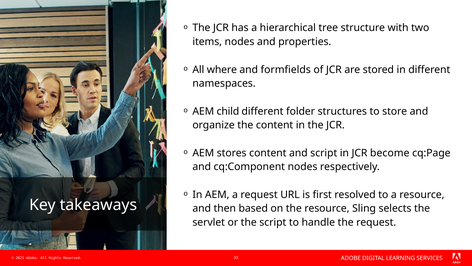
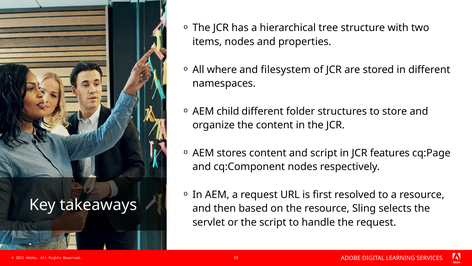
formfields: formfields -> filesystem
become: become -> features
